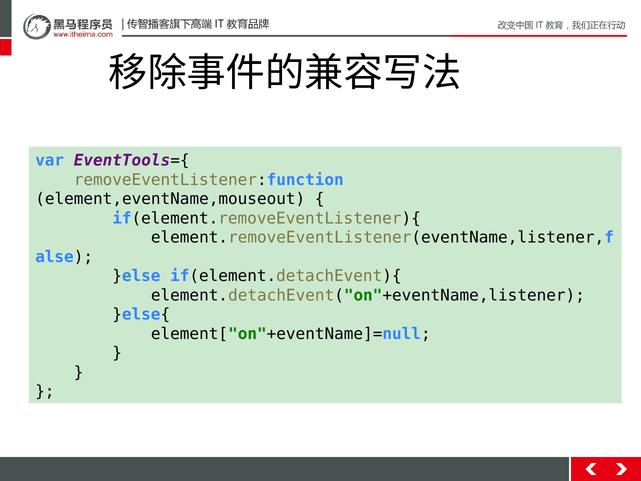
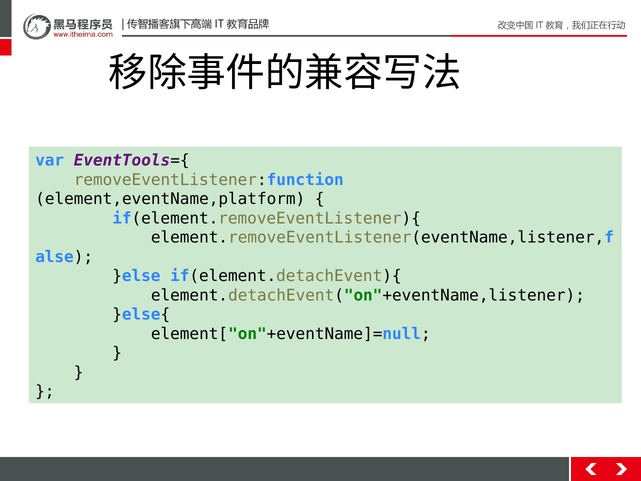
element,eventName,mouseout: element,eventName,mouseout -> element,eventName,platform
